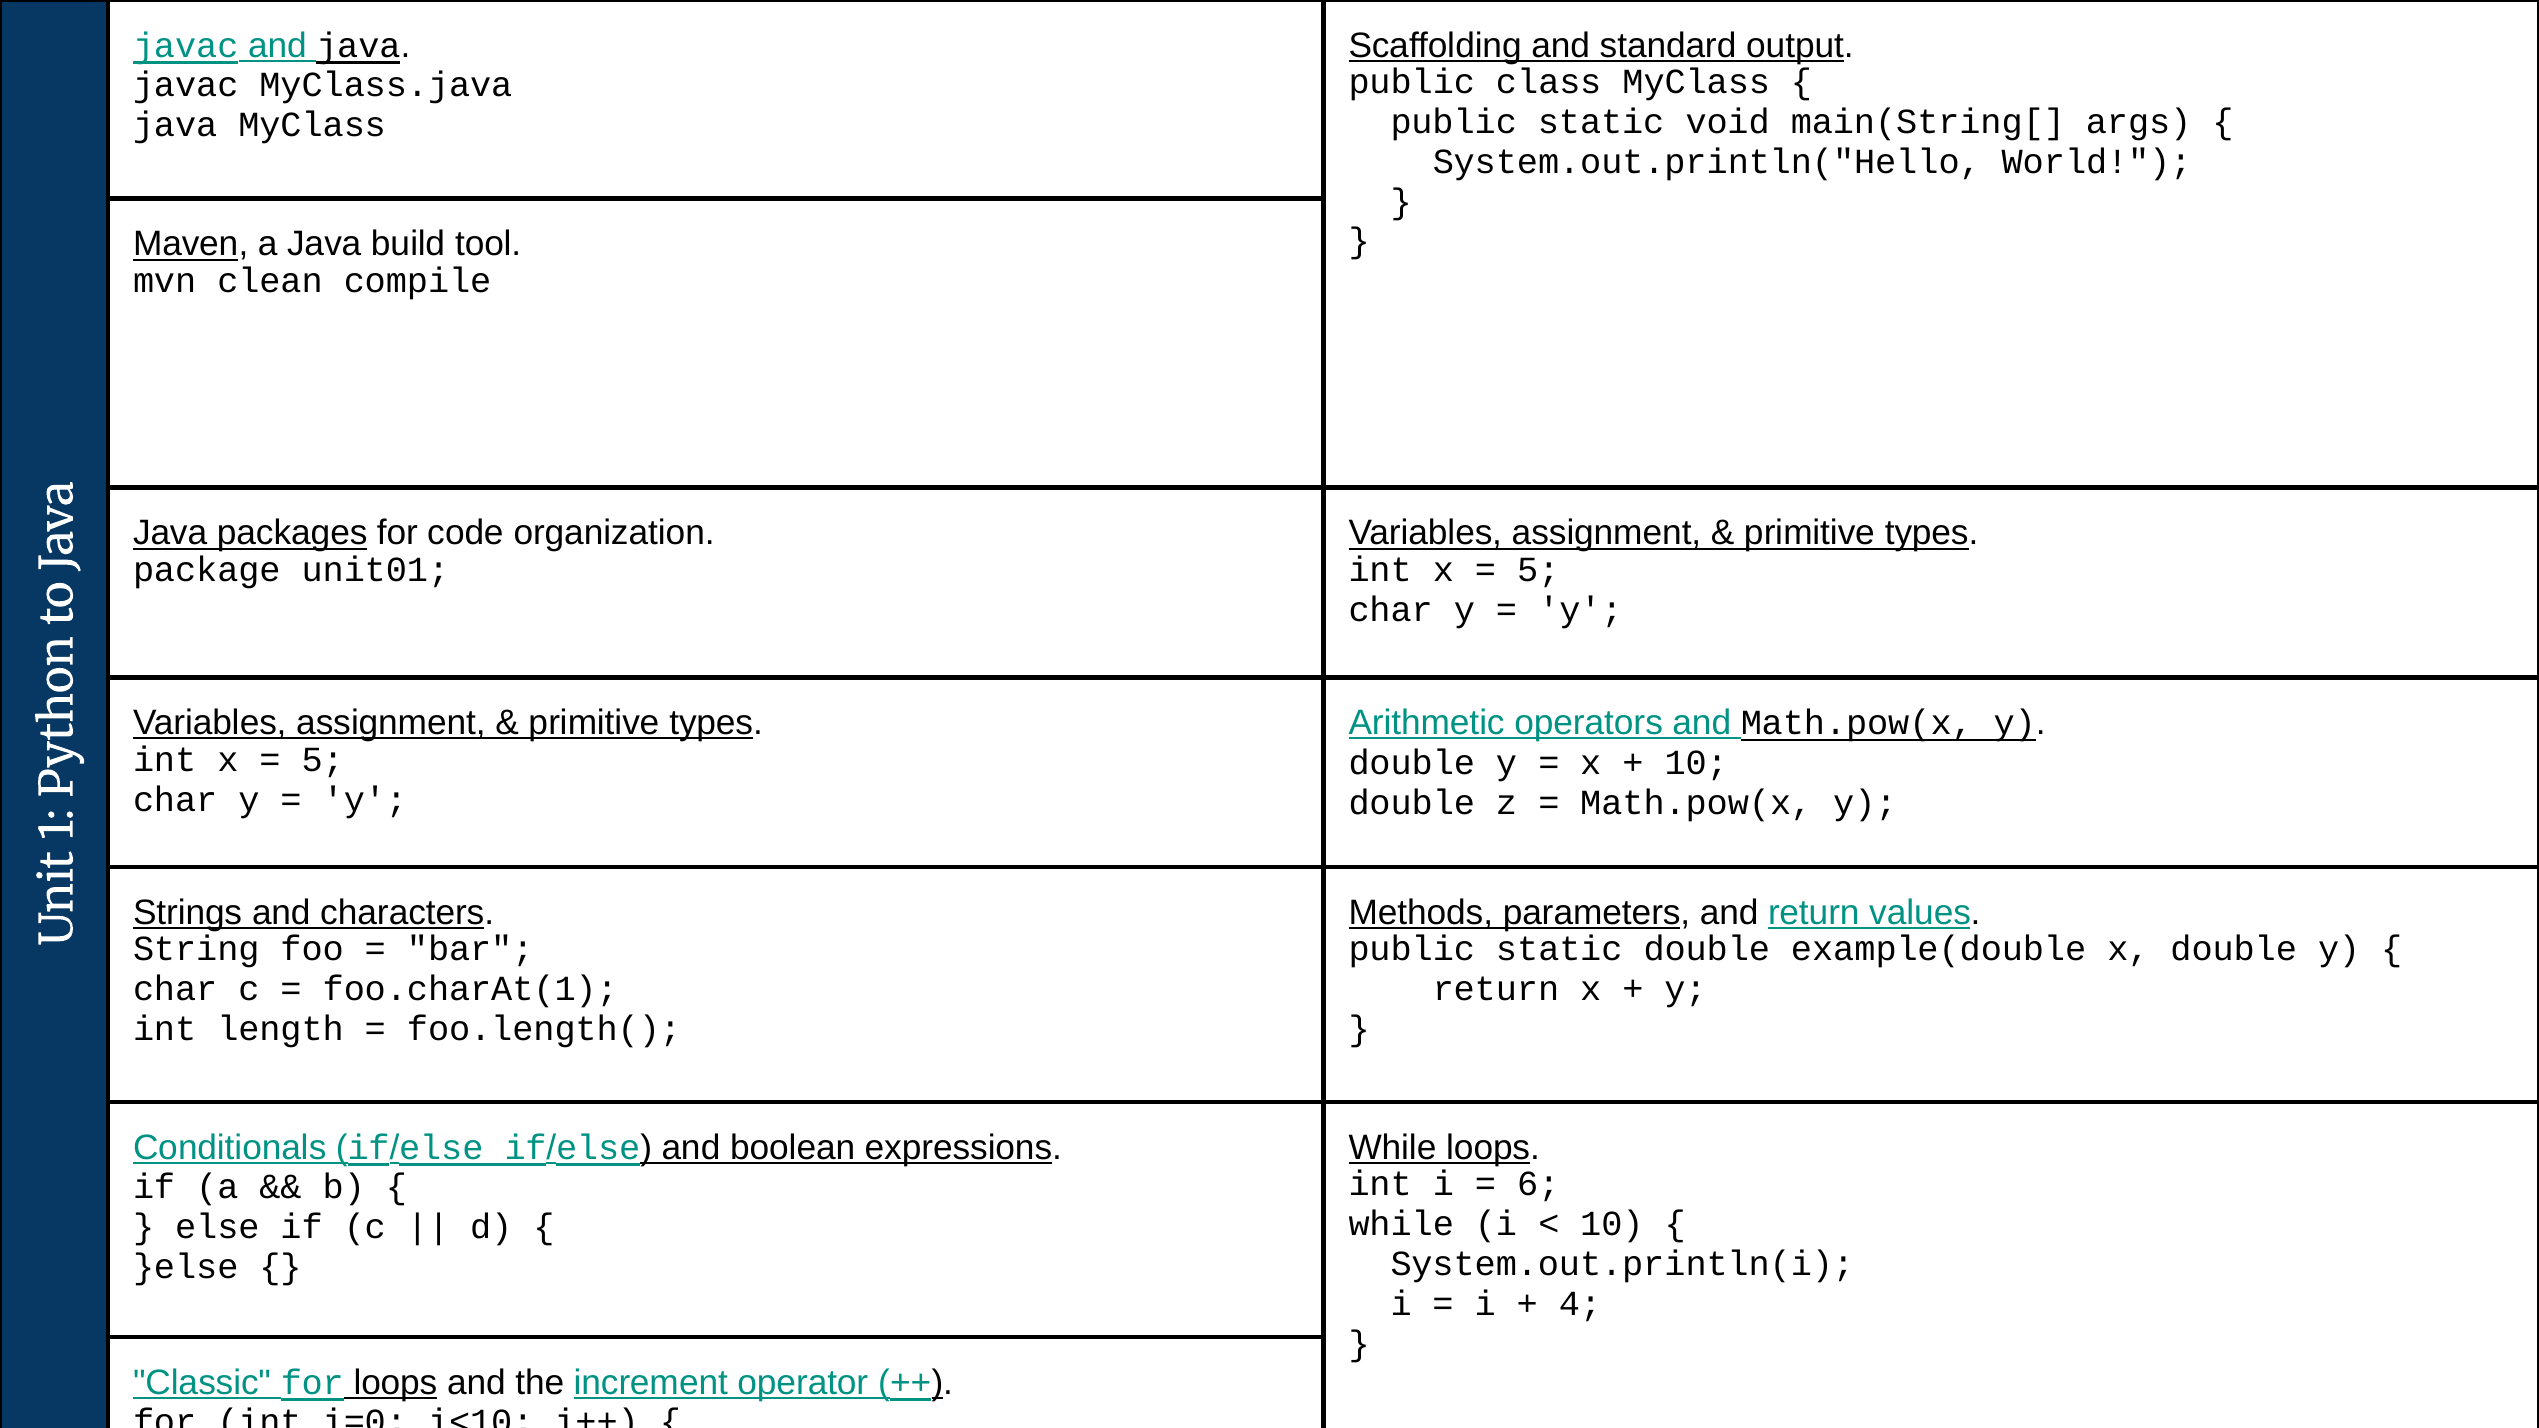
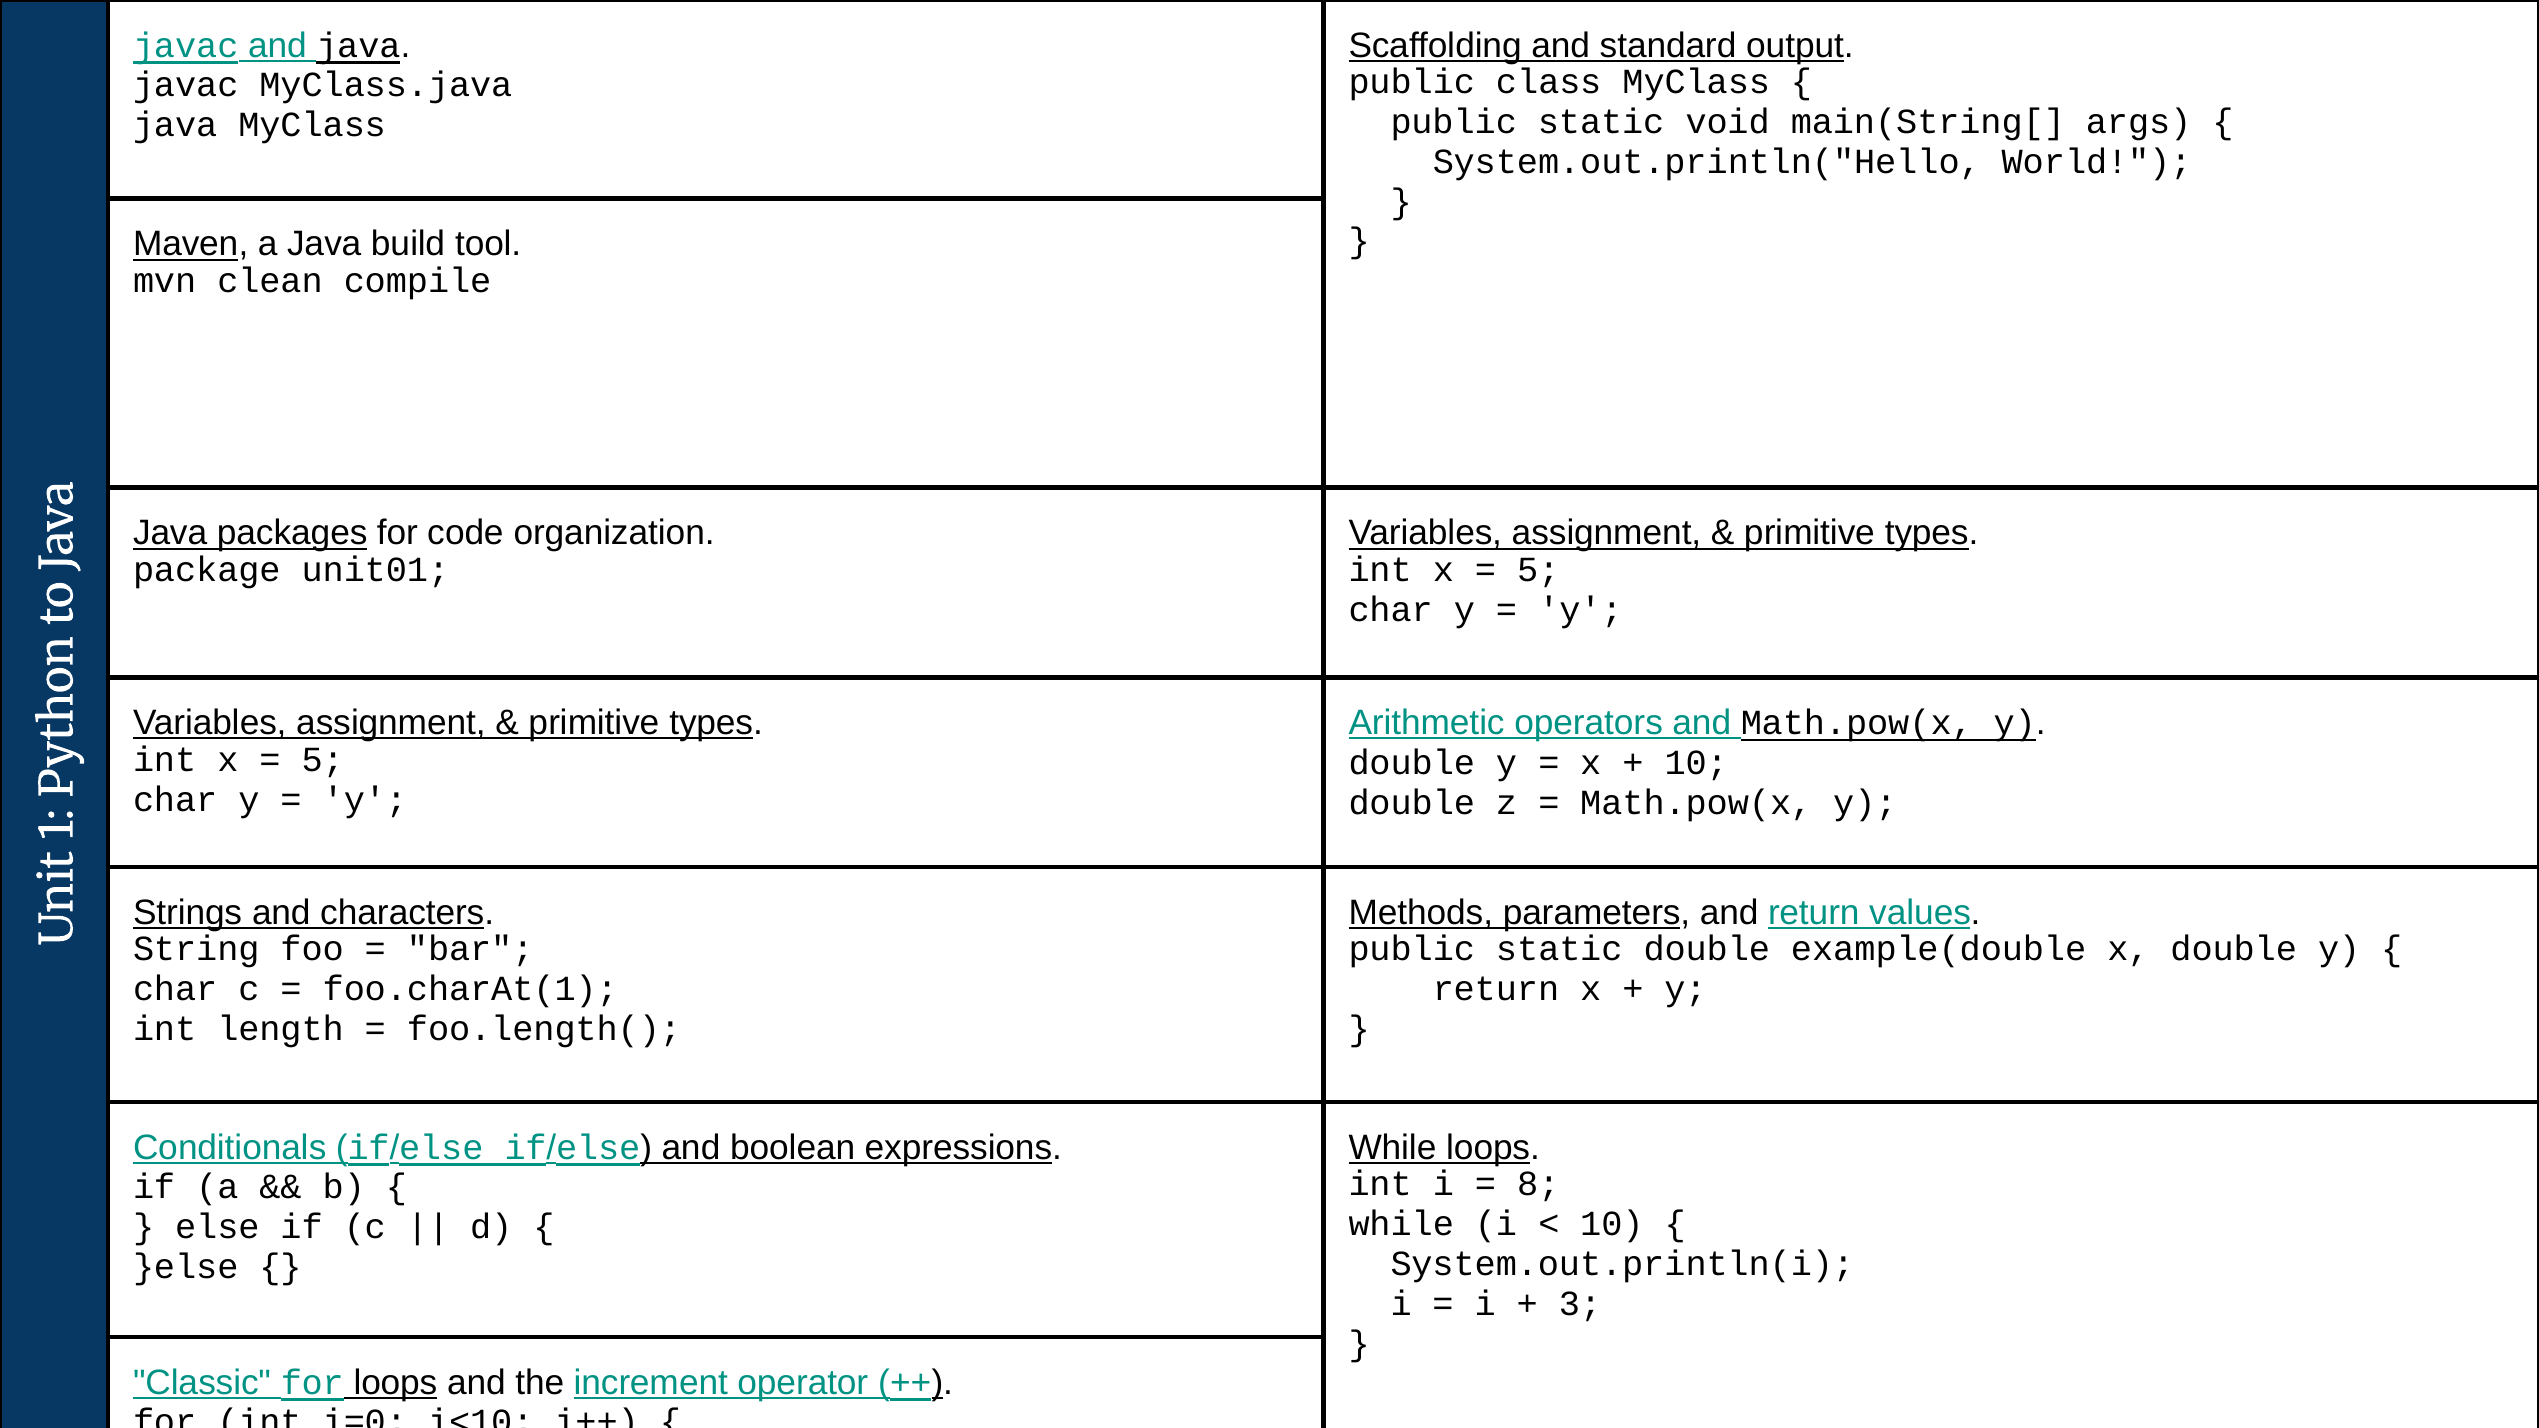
6: 6 -> 8
4: 4 -> 3
